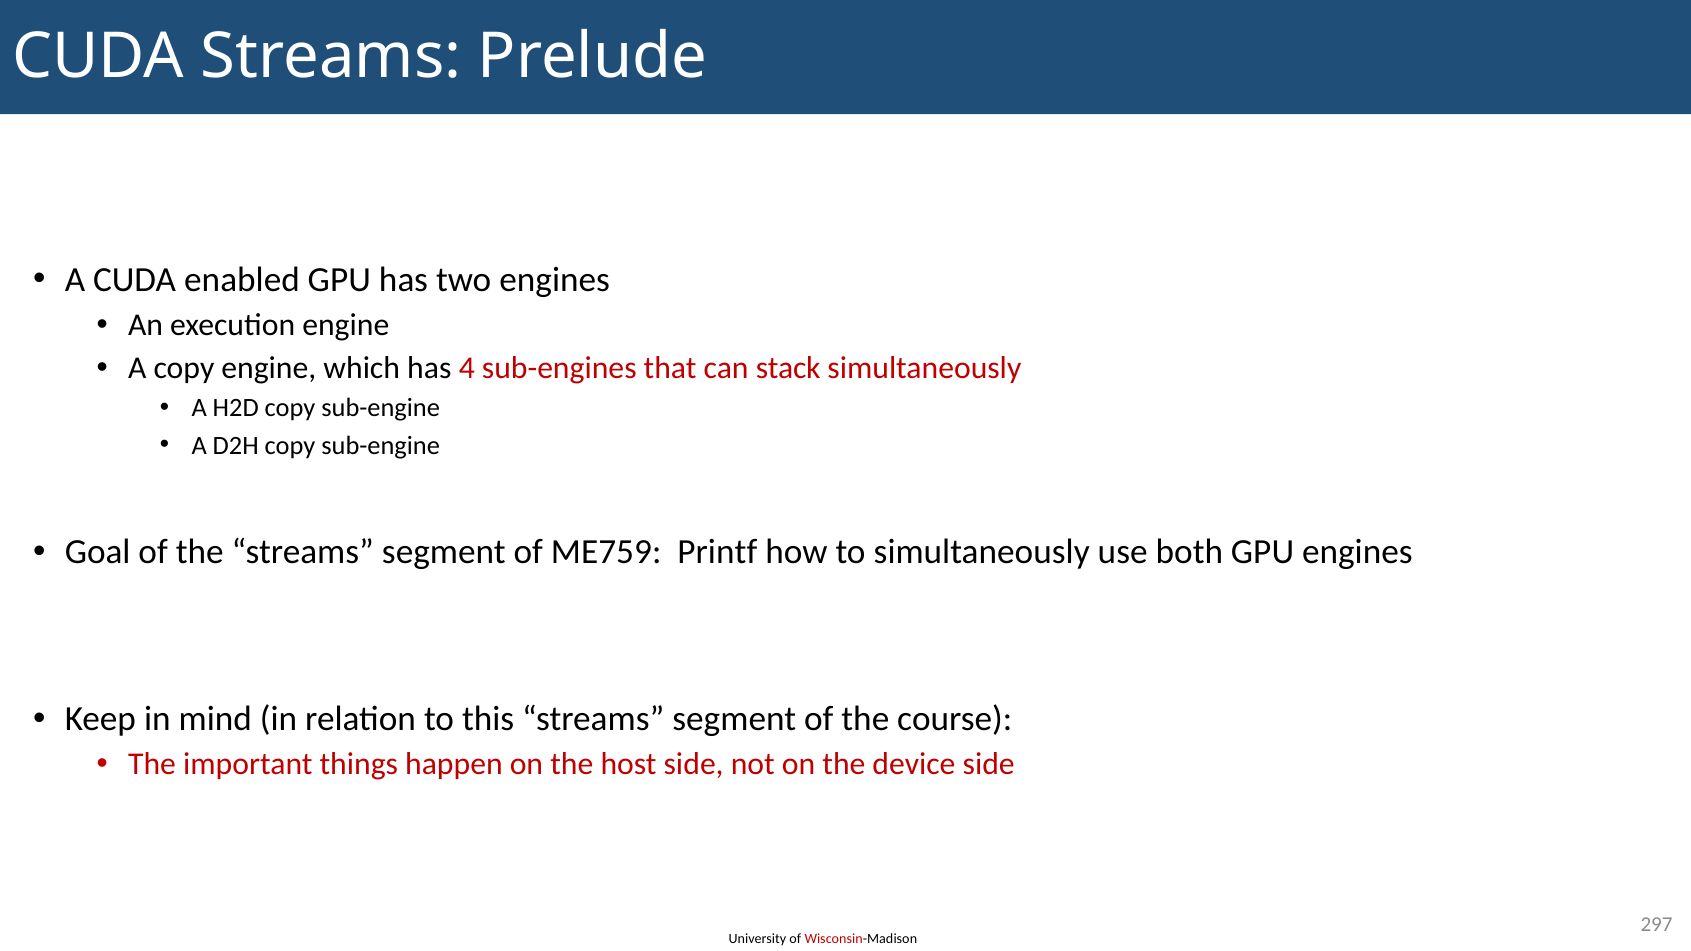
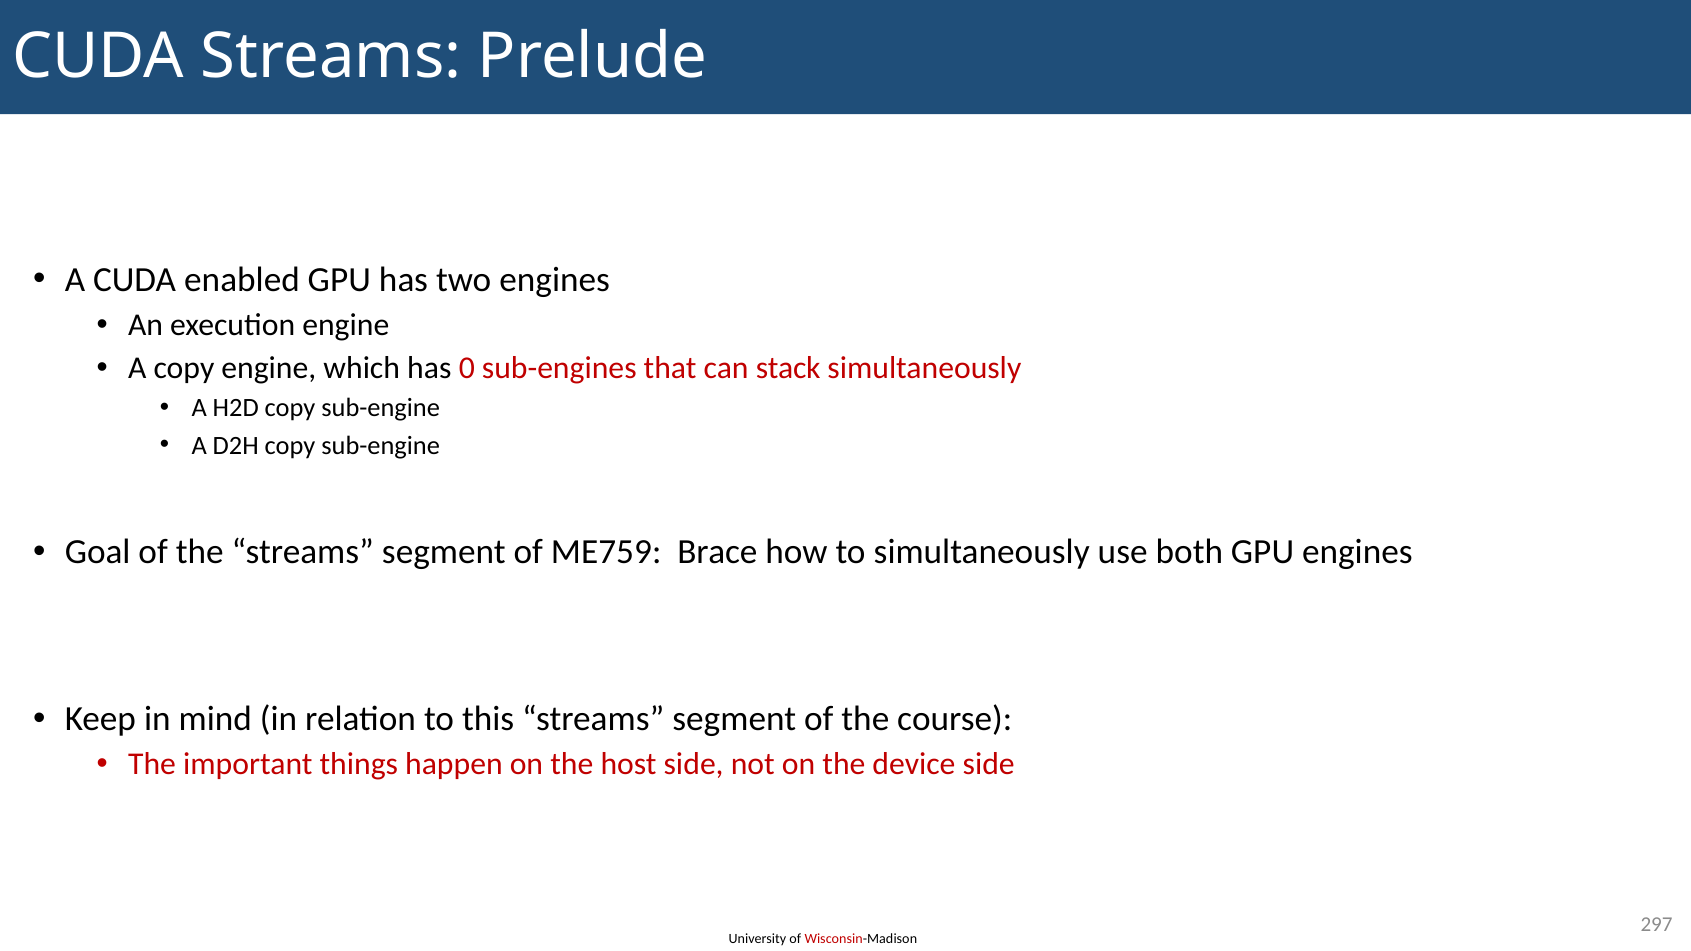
4: 4 -> 0
Printf: Printf -> Brace
